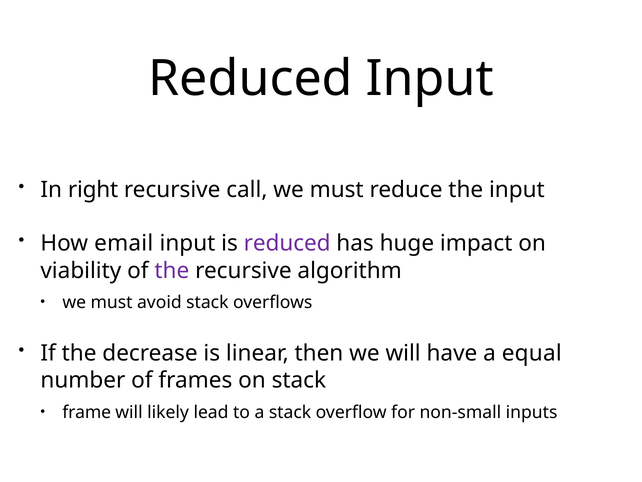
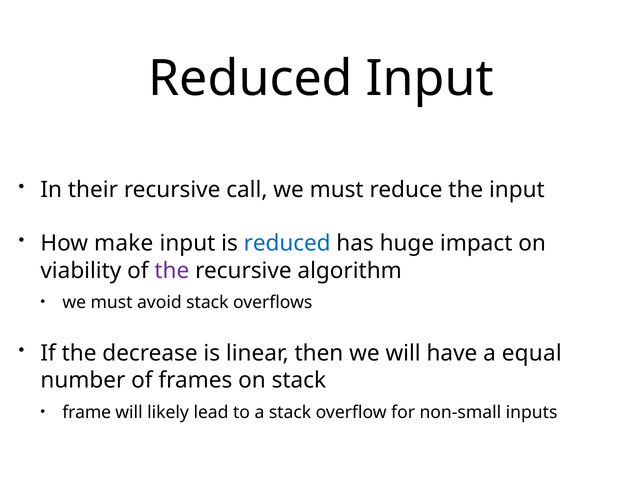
right: right -> their
email: email -> make
reduced at (287, 243) colour: purple -> blue
